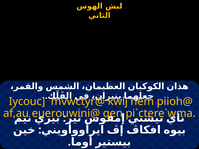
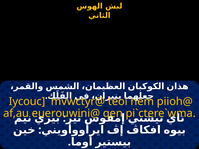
kwlj: kwlj -> teoi
